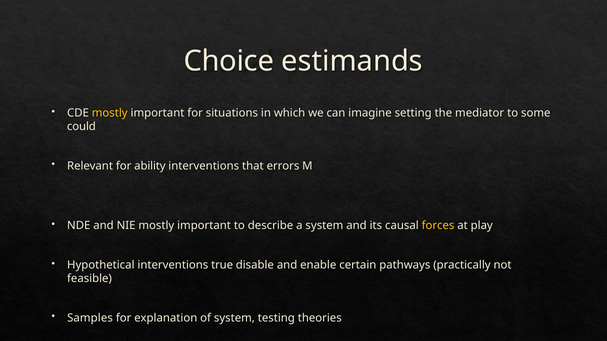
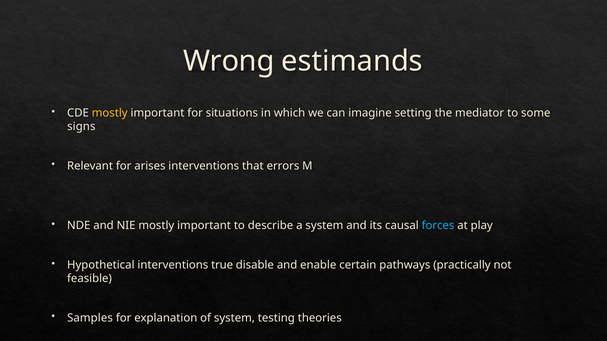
Choice: Choice -> Wrong
could: could -> signs
ability: ability -> arises
forces colour: yellow -> light blue
